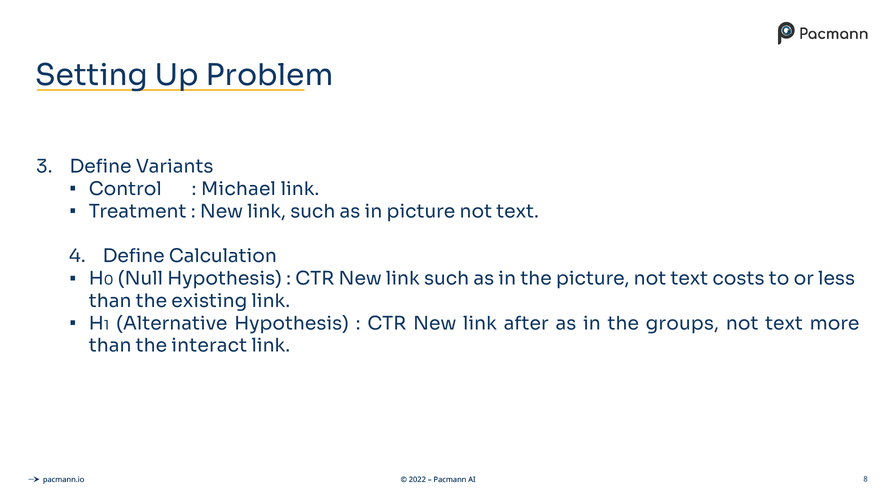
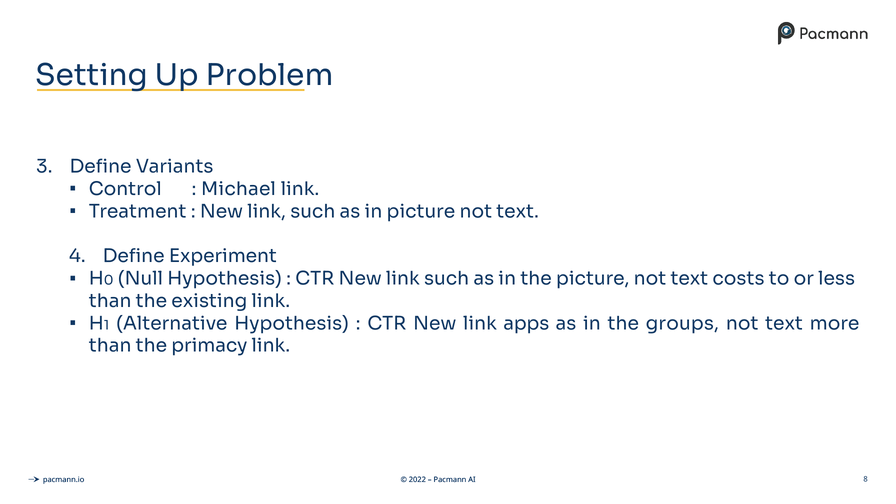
Calculation: Calculation -> Experiment
after: after -> apps
interact: interact -> primacy
